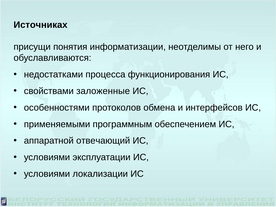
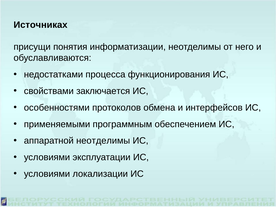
заложенные: заложенные -> заключается
аппаратной отвечающий: отвечающий -> неотделимы
